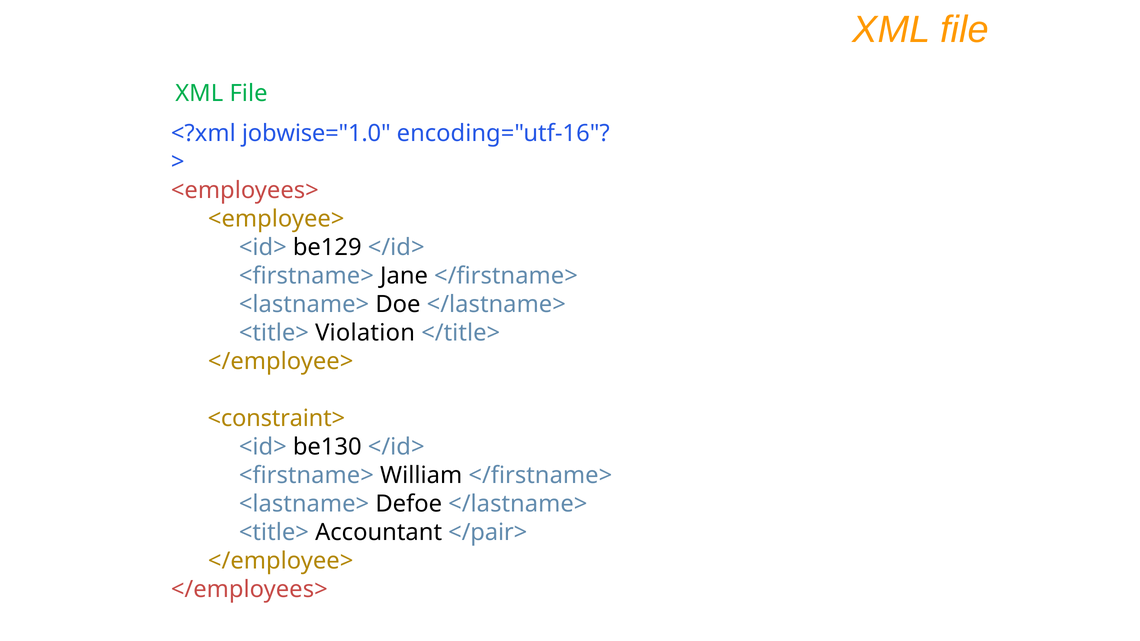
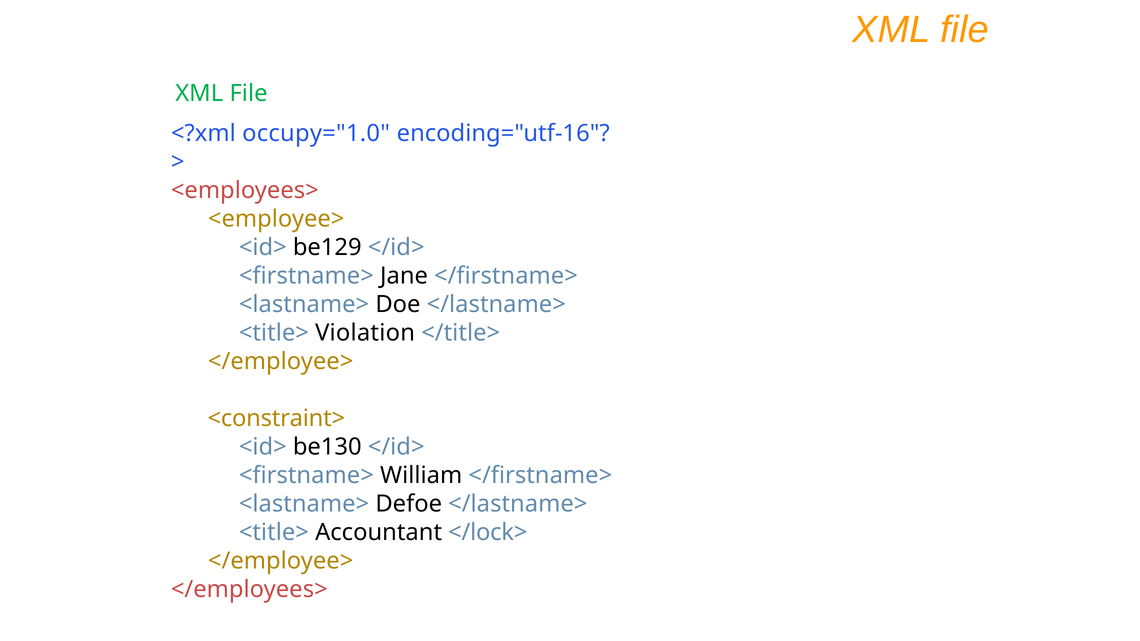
jobwise="1.0: jobwise="1.0 -> occupy="1.0
</pair>: </pair> -> </lock>
